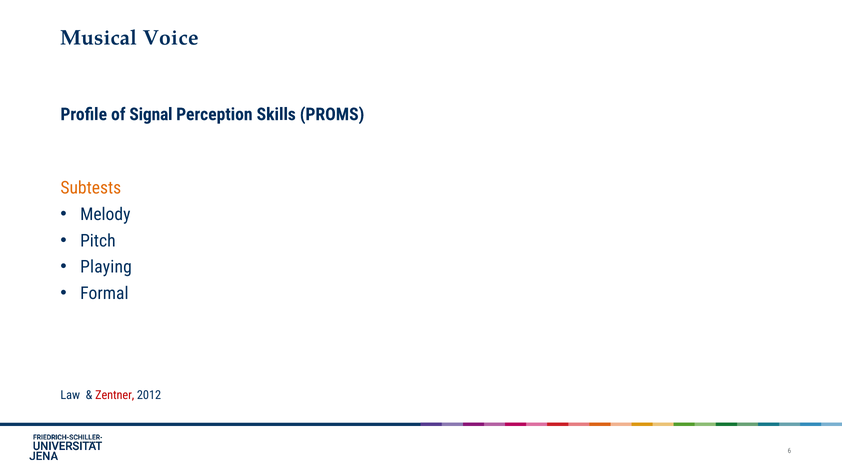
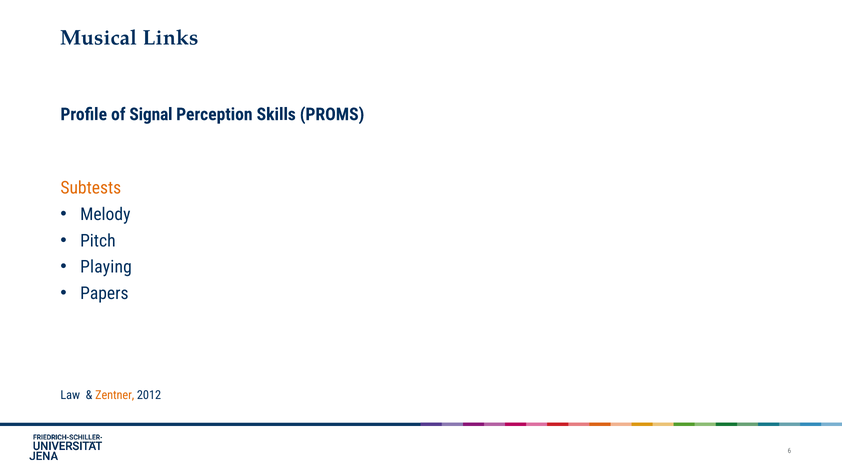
Voice: Voice -> Links
Formal: Formal -> Papers
Zentner colour: red -> orange
